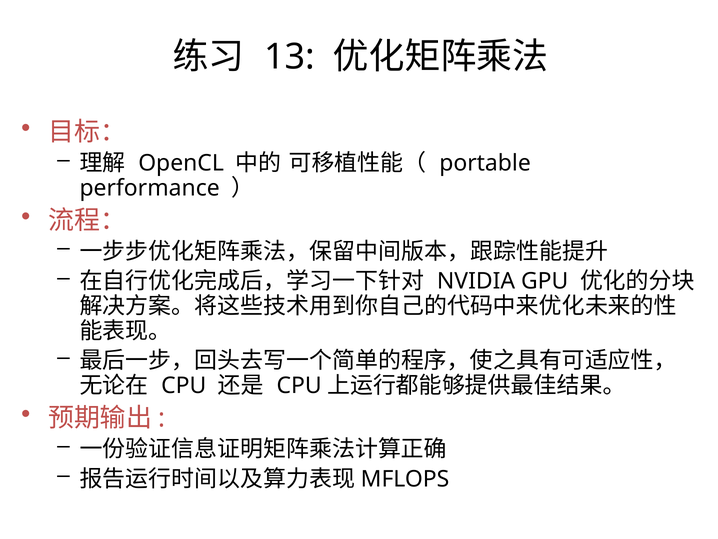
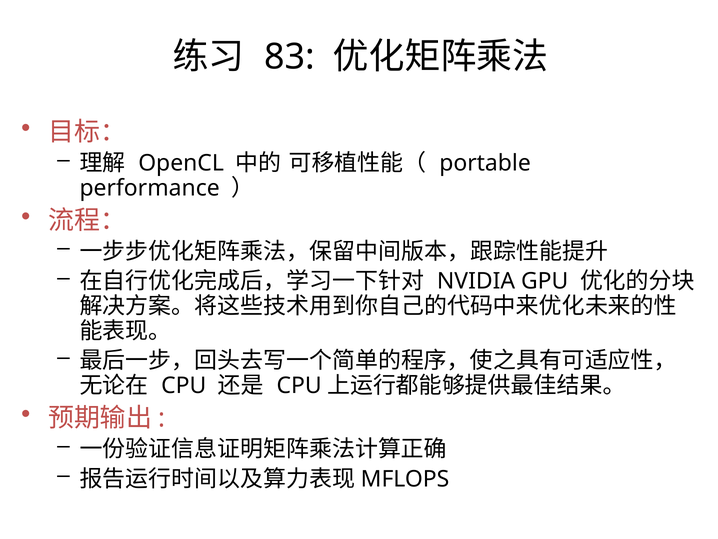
13: 13 -> 83
